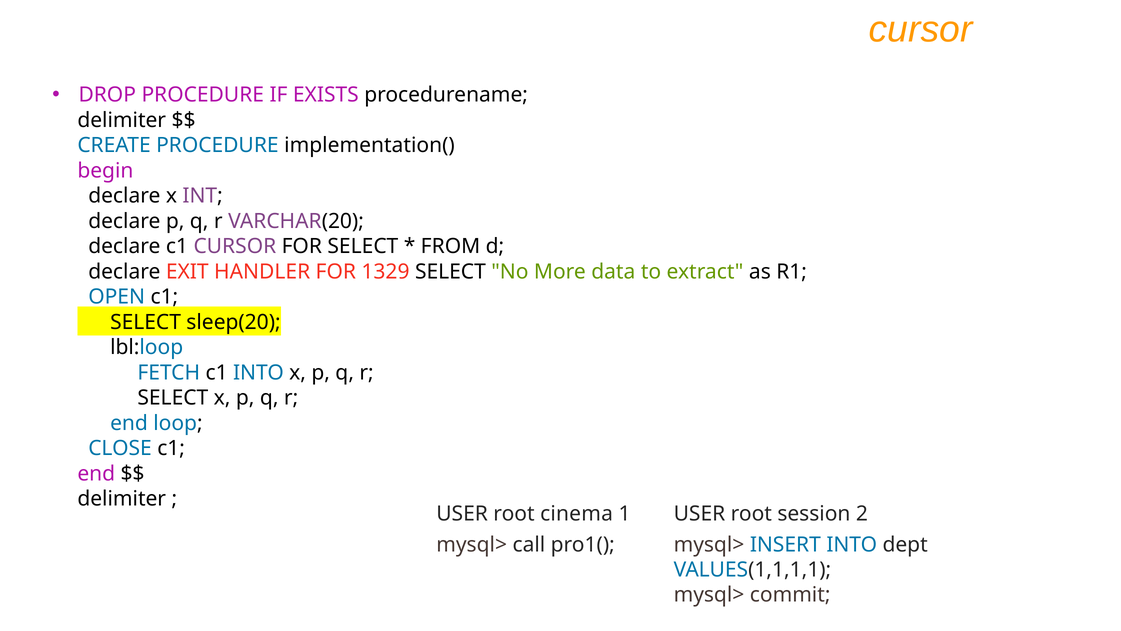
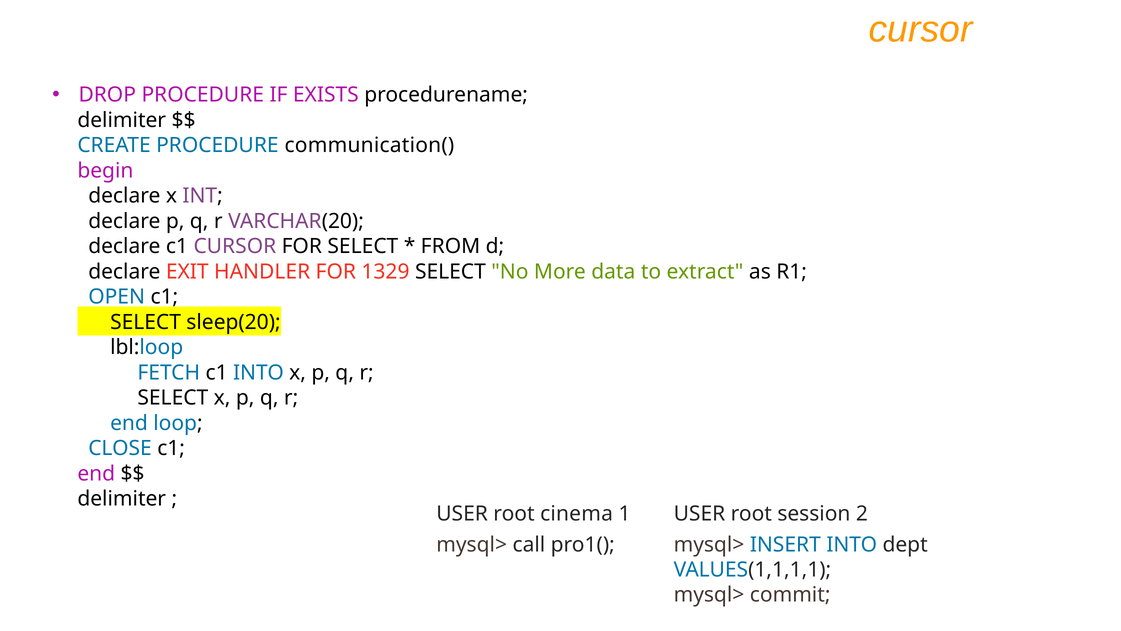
implementation(: implementation( -> communication(
